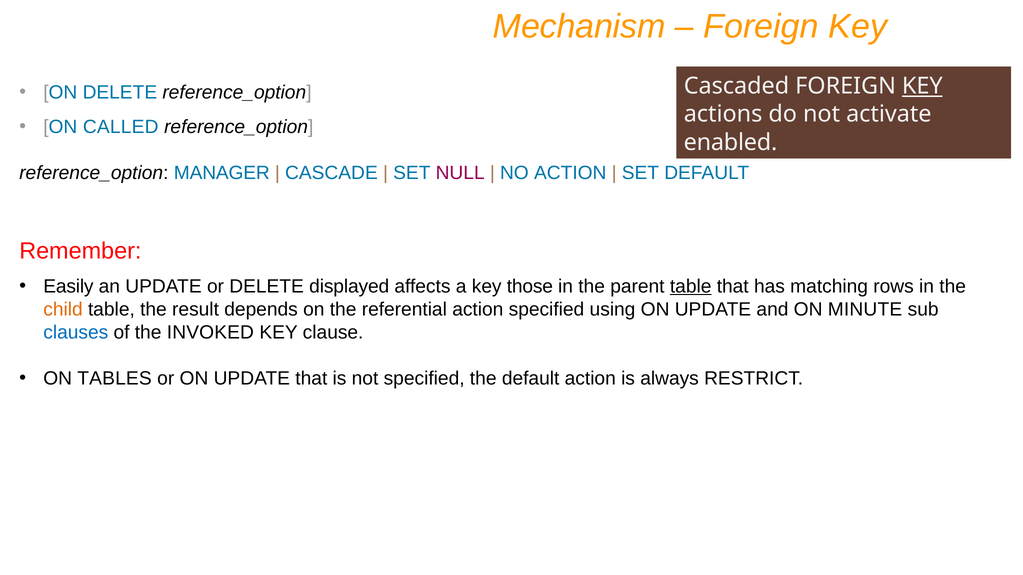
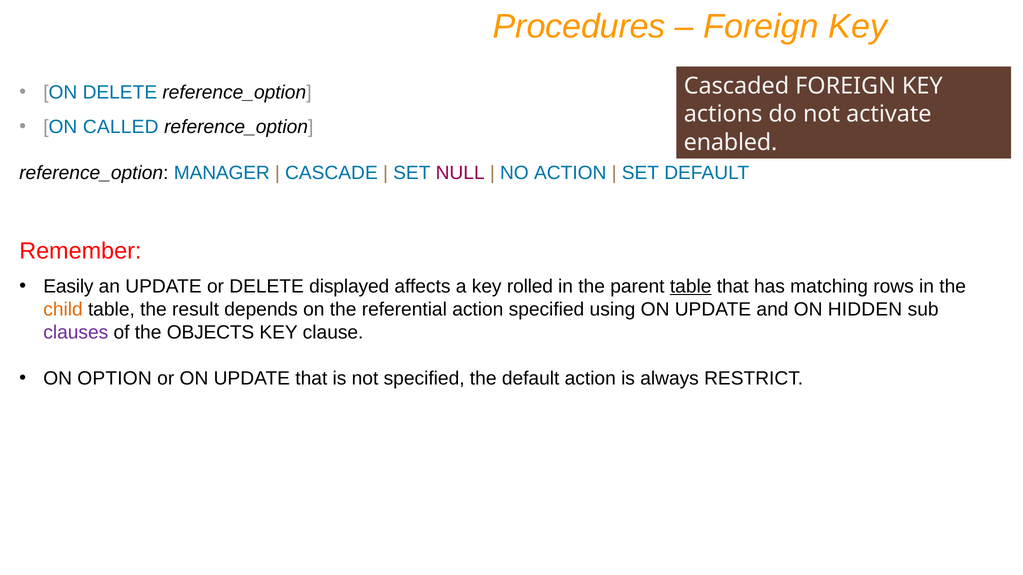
Mechanism: Mechanism -> Procedures
KEY at (922, 86) underline: present -> none
those: those -> rolled
MINUTE: MINUTE -> HIDDEN
clauses colour: blue -> purple
INVOKED: INVOKED -> OBJECTS
TABLES: TABLES -> OPTION
